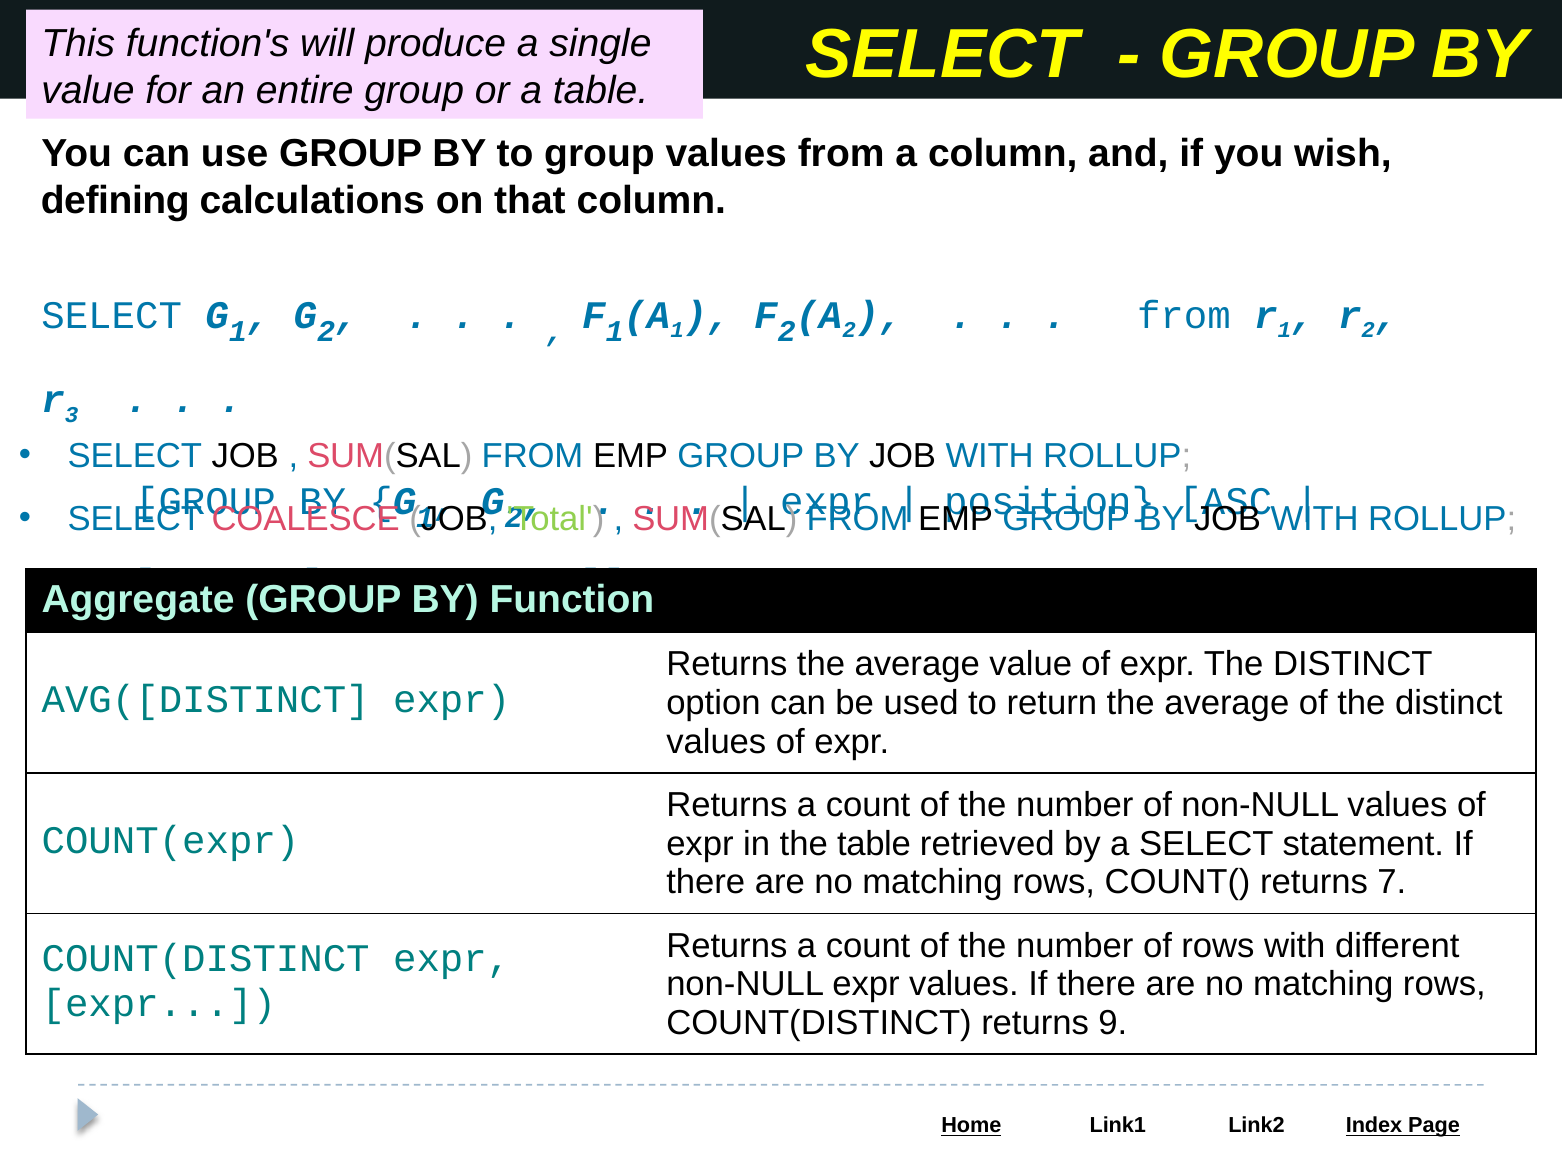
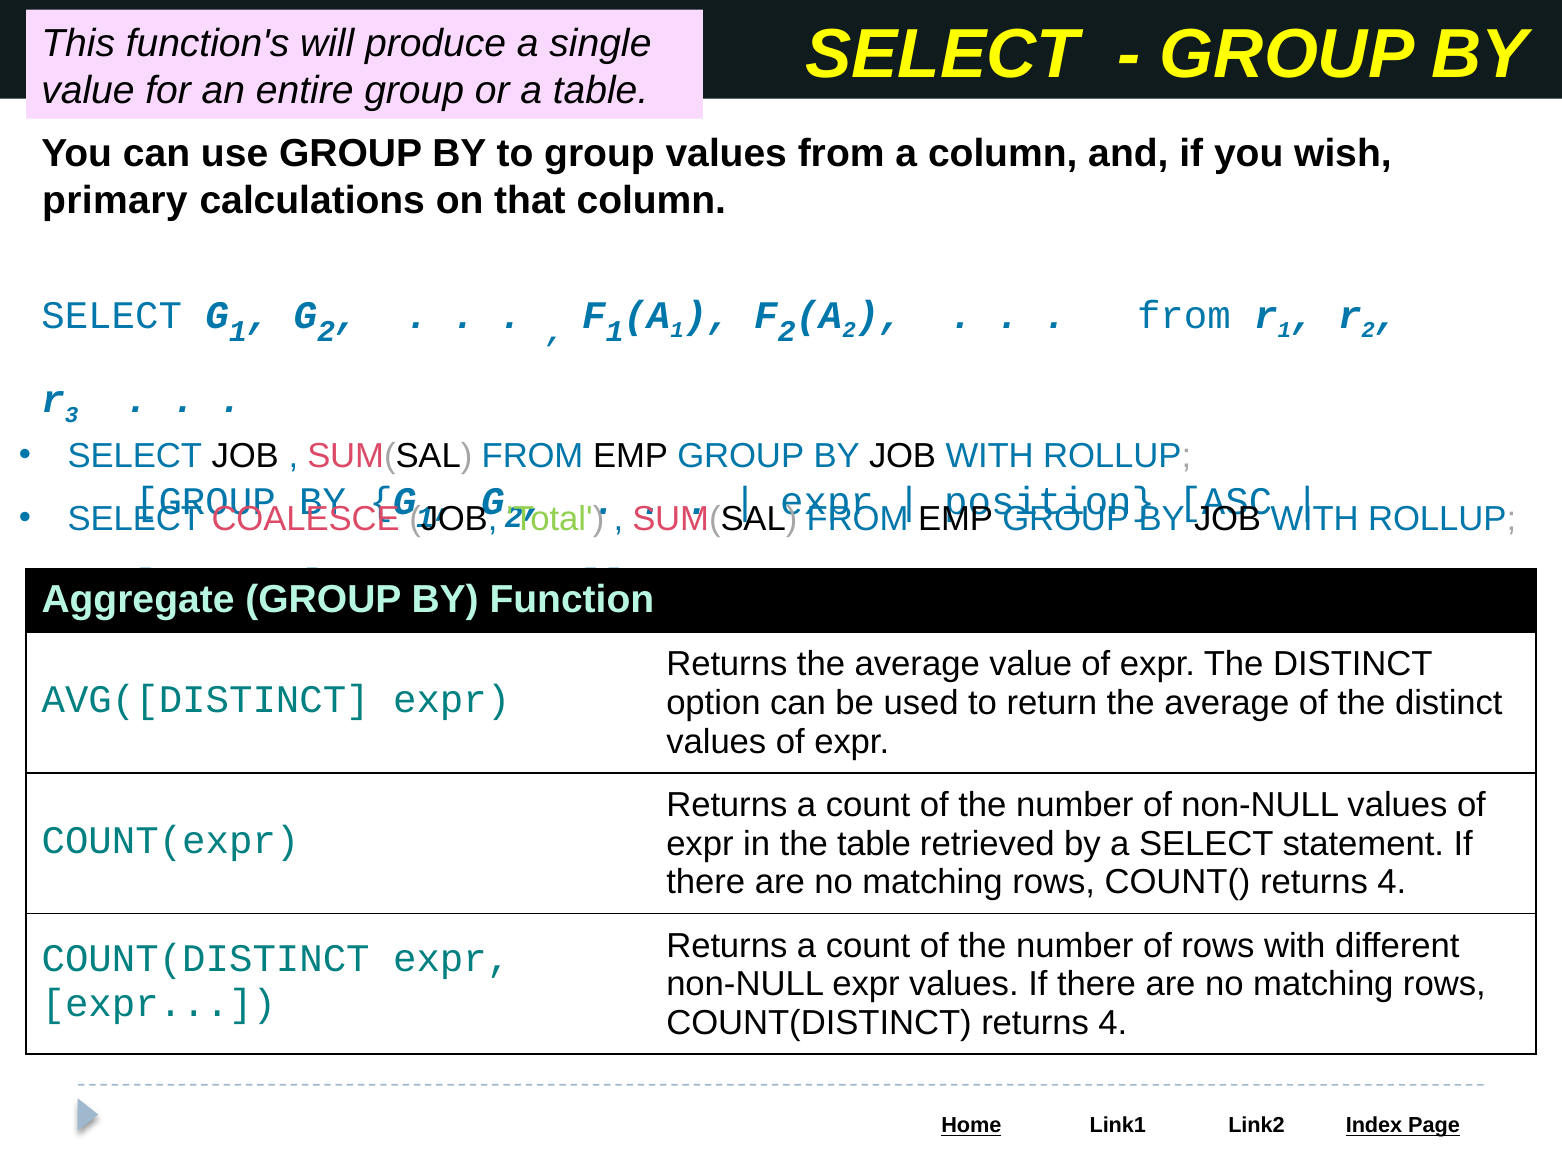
defining: defining -> primary
COUNT( returns 7: 7 -> 4
COUNT(DISTINCT returns 9: 9 -> 4
